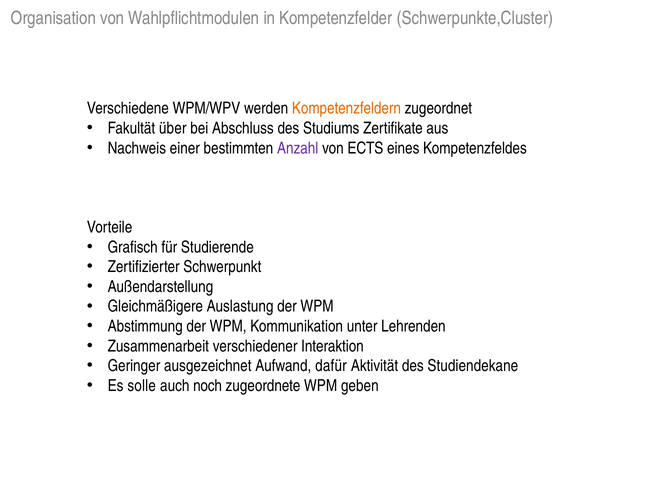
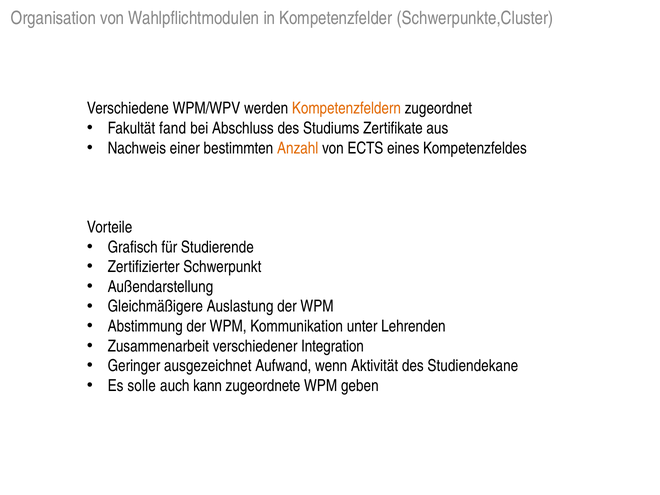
über: über -> fand
Anzahl colour: purple -> orange
Interaktion: Interaktion -> Integration
dafür: dafür -> wenn
noch: noch -> kann
